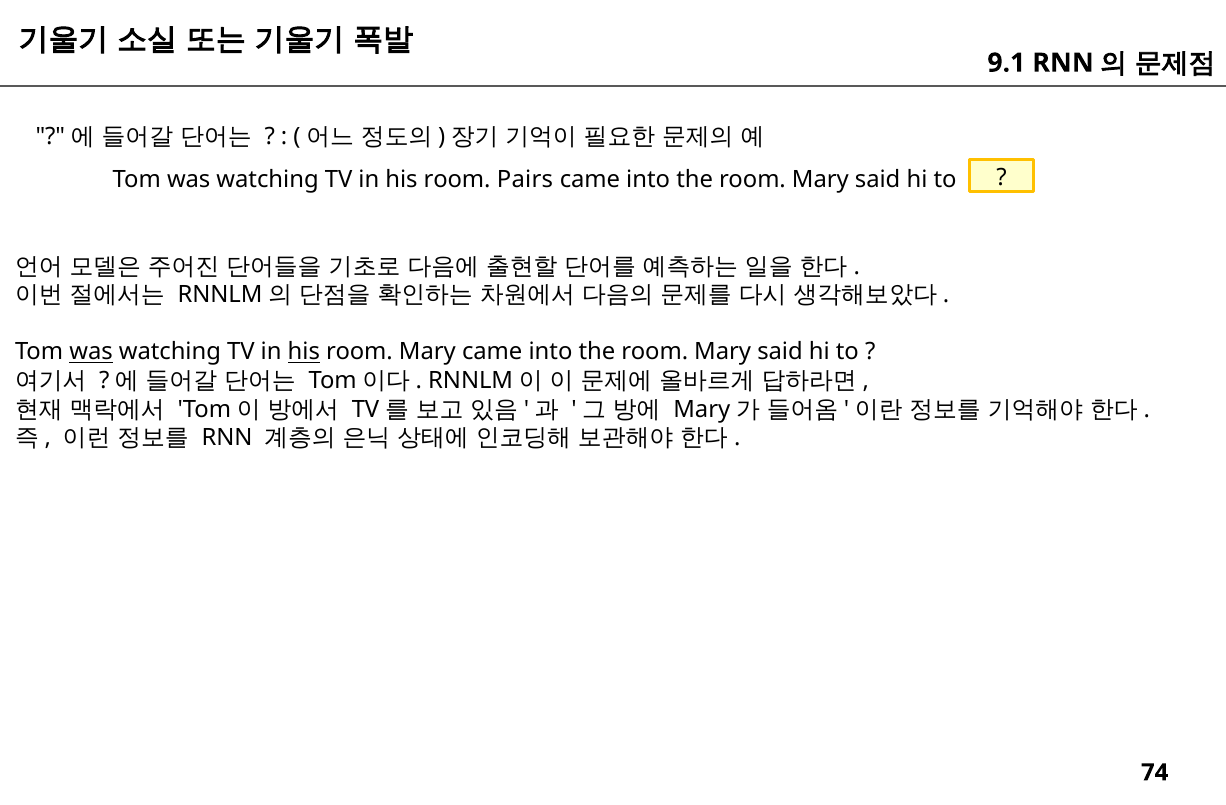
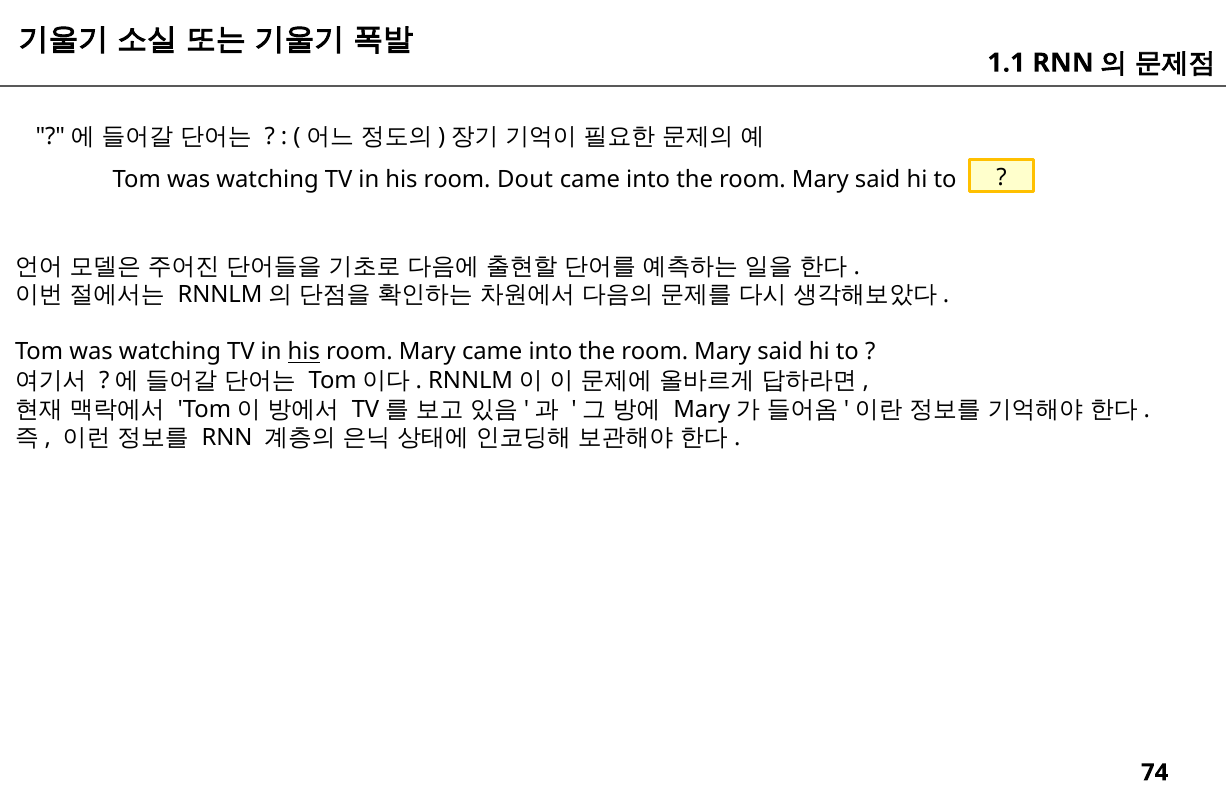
9.1: 9.1 -> 1.1
Pairs: Pairs -> Dout
was at (91, 352) underline: present -> none
